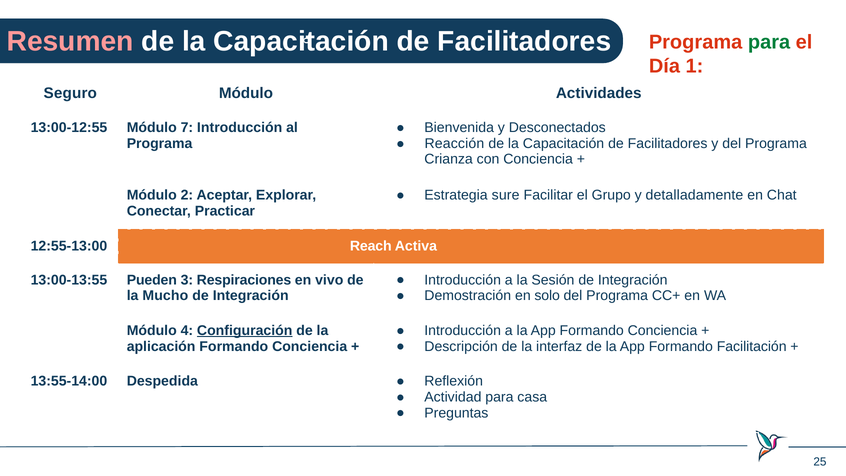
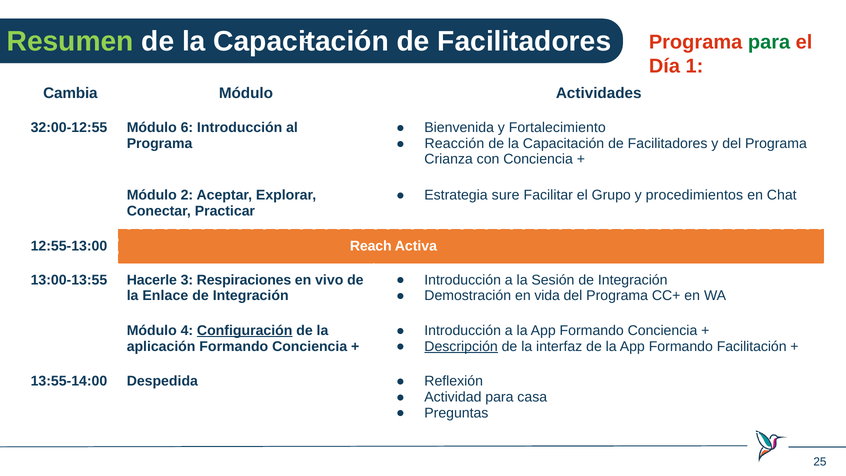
Resumen colour: pink -> light green
Seguro: Seguro -> Cambia
Desconectados: Desconectados -> Fortalecimiento
13:00-12:55: 13:00-12:55 -> 32:00-12:55
7: 7 -> 6
detalladamente: detalladamente -> procedimientos
Pueden: Pueden -> Hacerle
solo: solo -> vida
Mucho: Mucho -> Enlace
Descripción underline: none -> present
